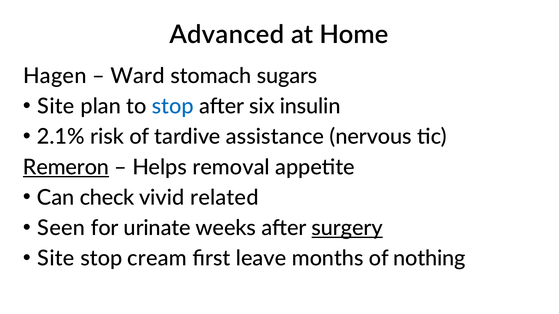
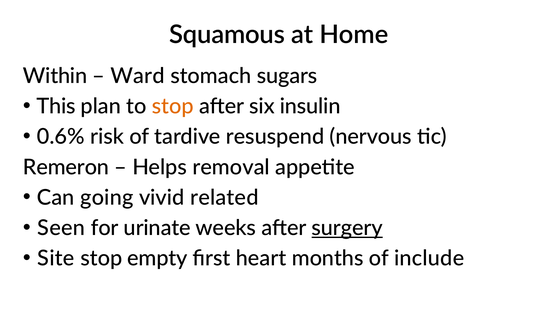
Advanced: Advanced -> Squamous
Hagen: Hagen -> Within
Site at (56, 107): Site -> This
stop at (173, 107) colour: blue -> orange
2.1%: 2.1% -> 0.6%
assistance: assistance -> resuspend
Remeron underline: present -> none
check: check -> going
cream: cream -> empty
leave: leave -> heart
nothing: nothing -> include
